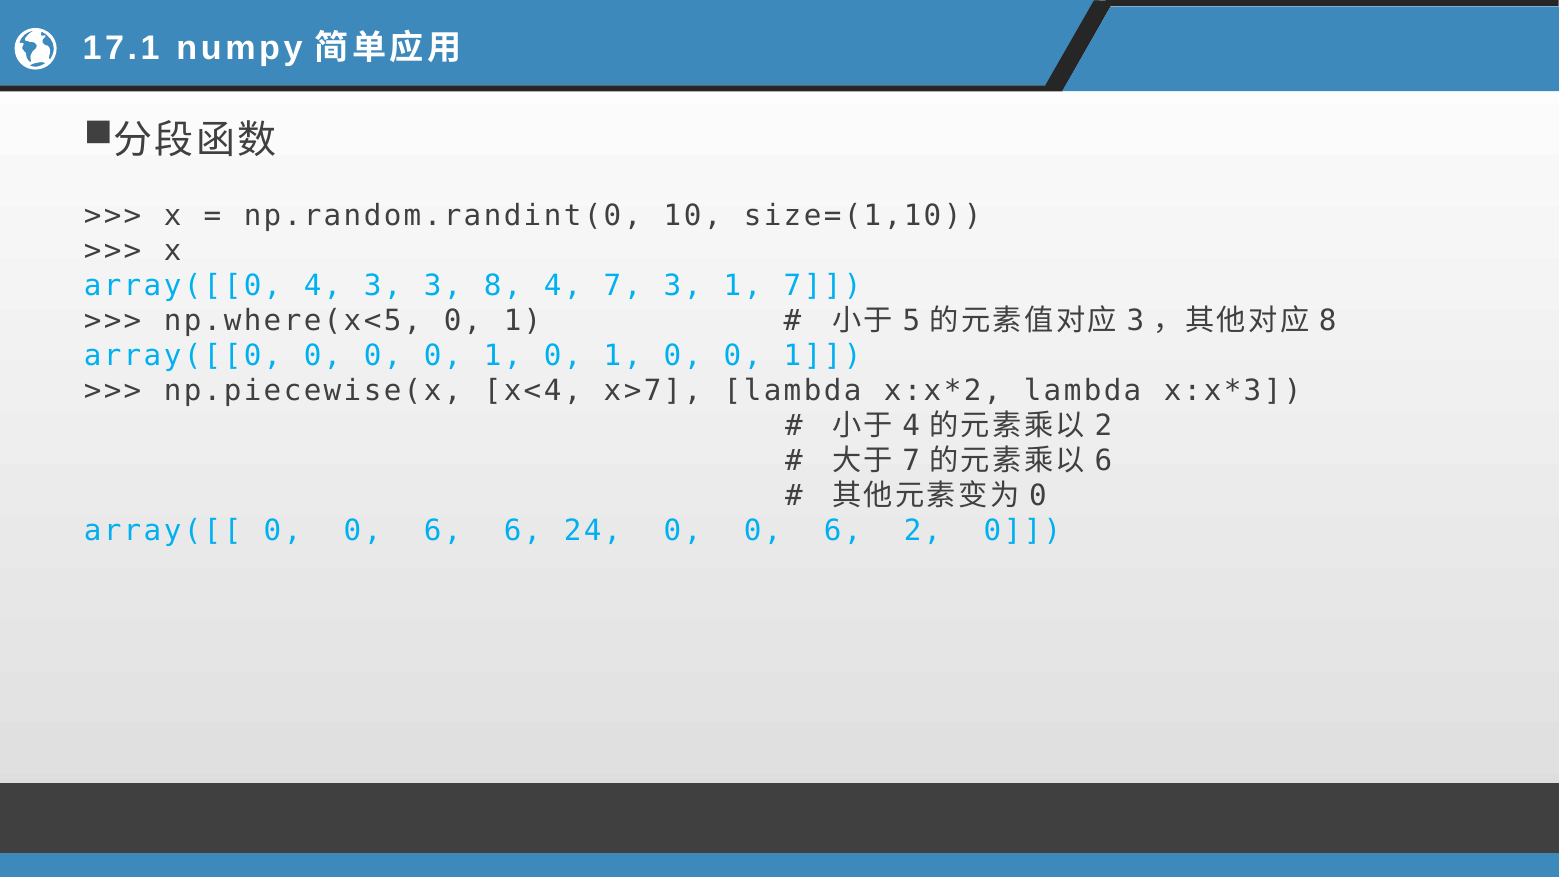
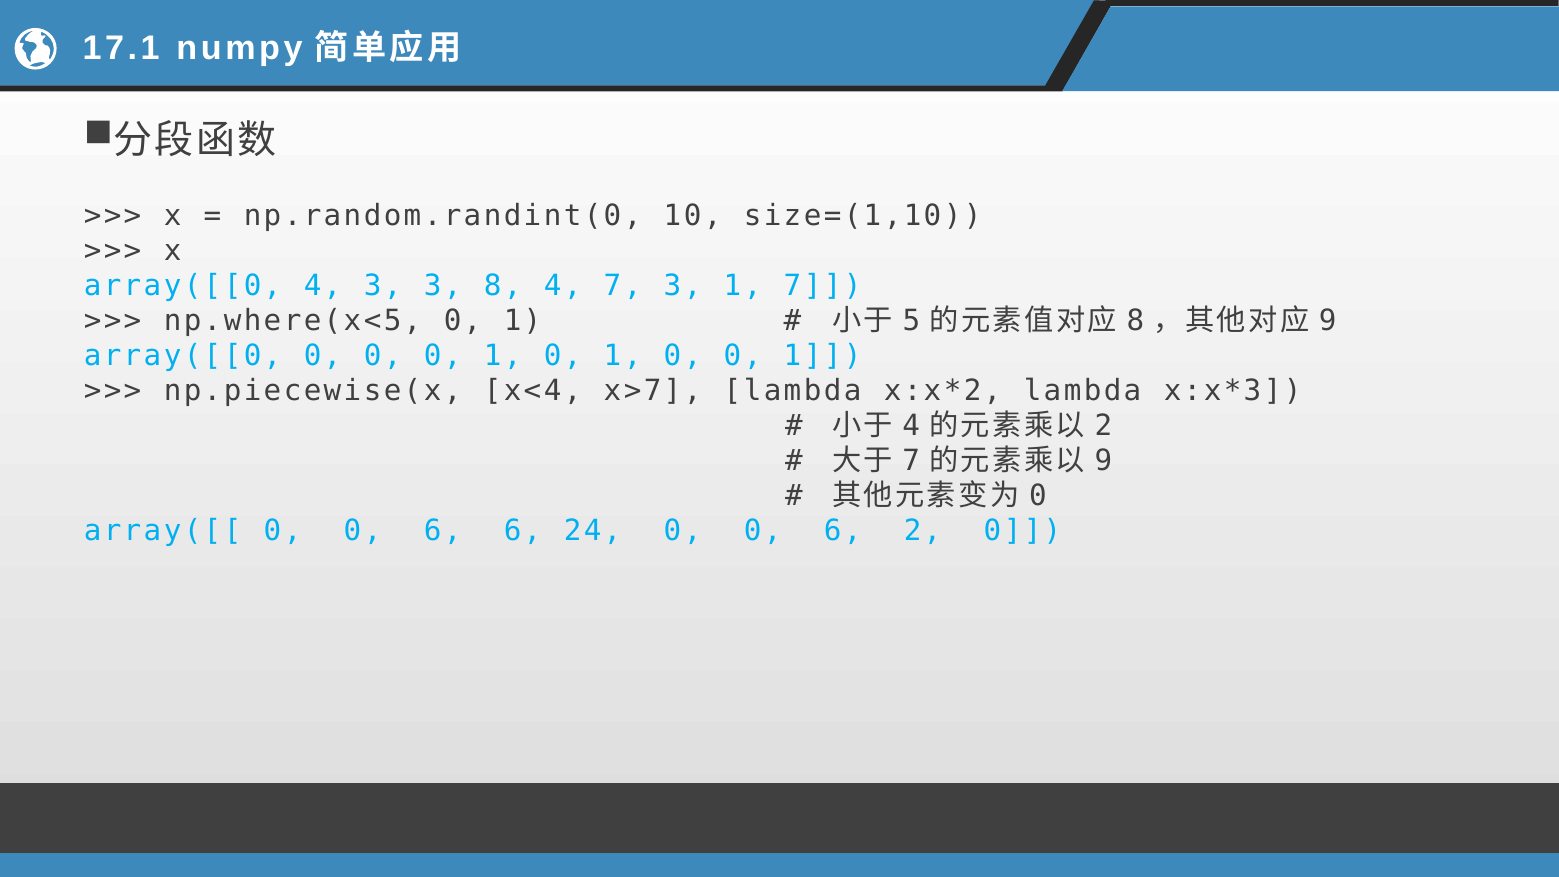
3 at (1135, 321): 3 -> 8
8 at (1328, 321): 8 -> 9
6 at (1103, 461): 6 -> 9
